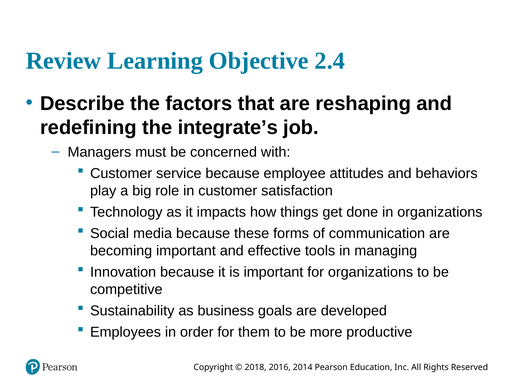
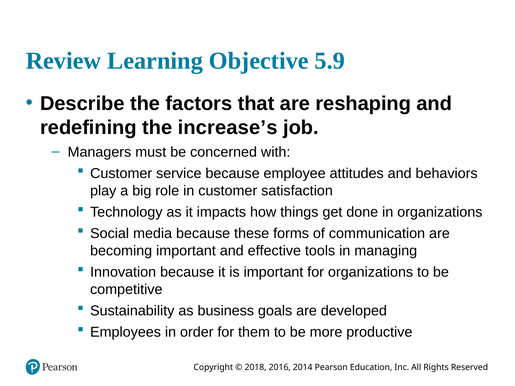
2.4: 2.4 -> 5.9
integrate’s: integrate’s -> increase’s
